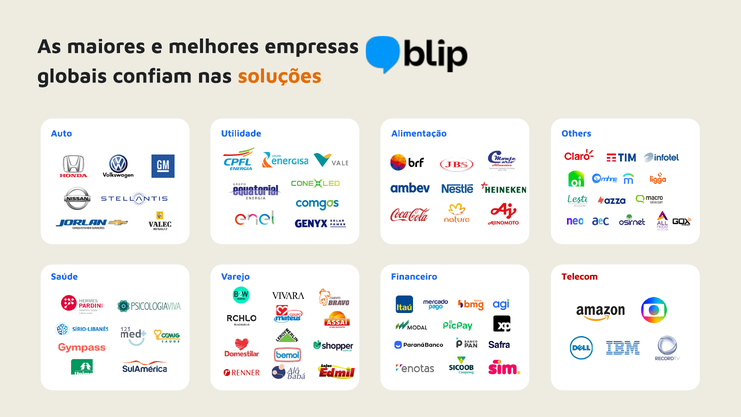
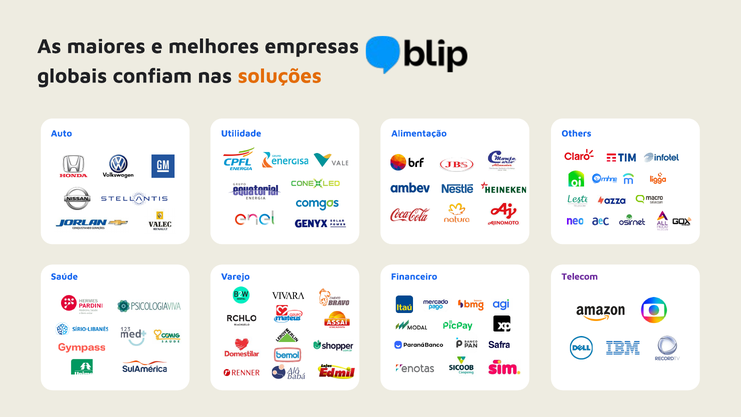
Telecom colour: red -> purple
